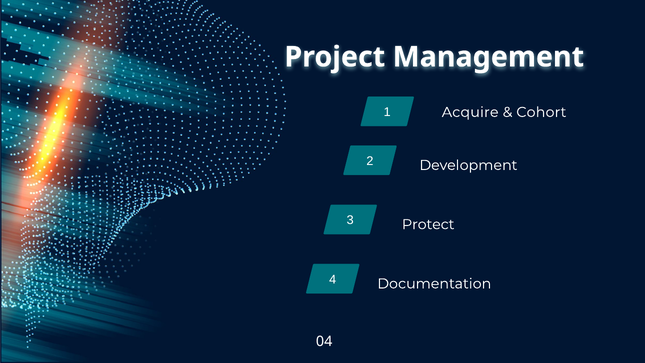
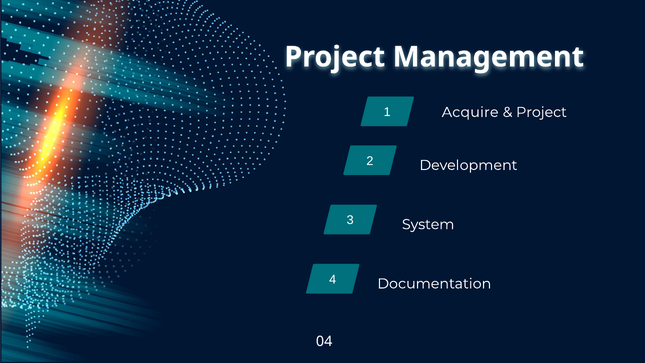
Cohort at (541, 112): Cohort -> Project
Protect: Protect -> System
